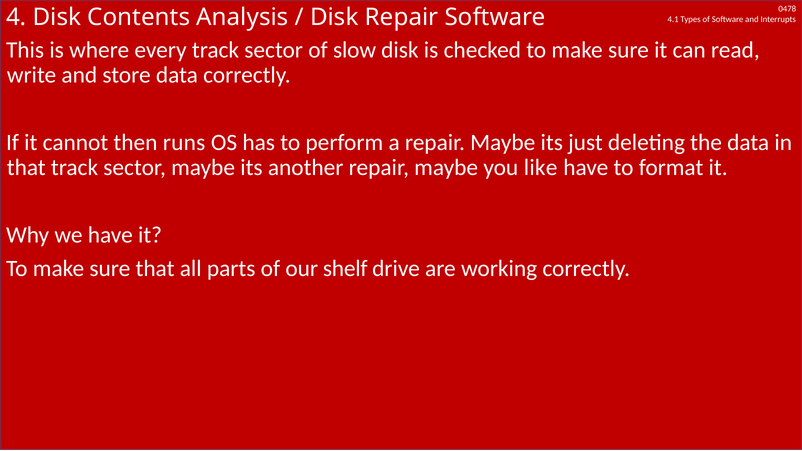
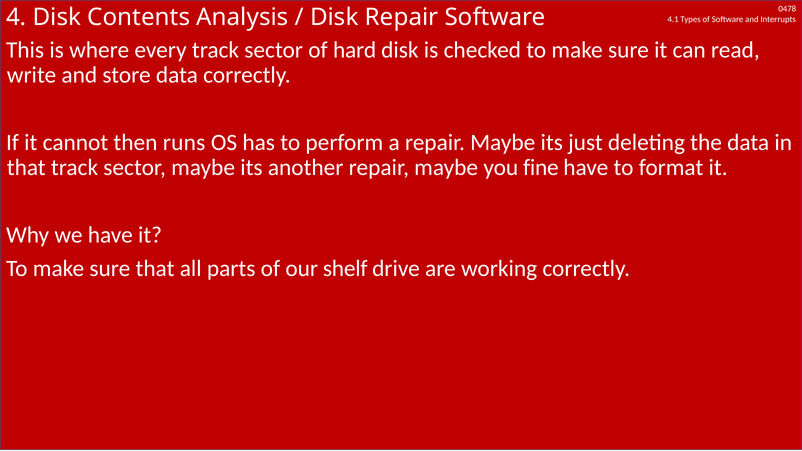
slow: slow -> hard
like: like -> fine
